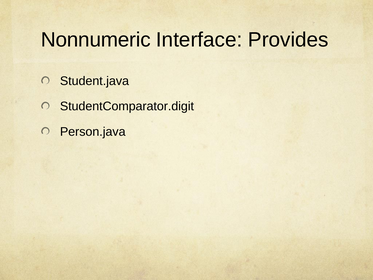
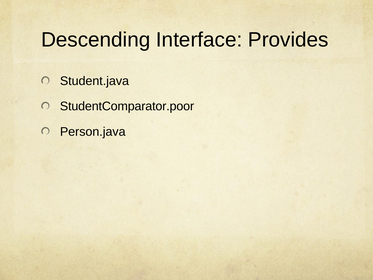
Nonnumeric: Nonnumeric -> Descending
StudentComparator.digit: StudentComparator.digit -> StudentComparator.poor
